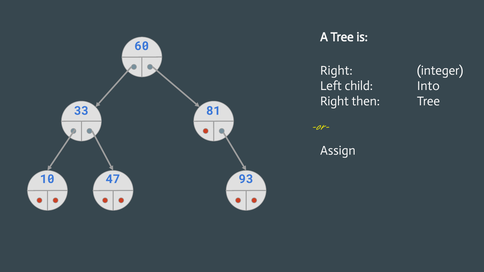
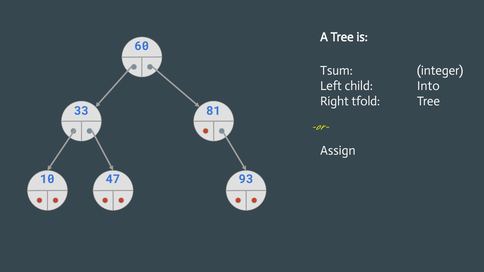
Right at (336, 71): Right -> Tsum
then: then -> tfold
